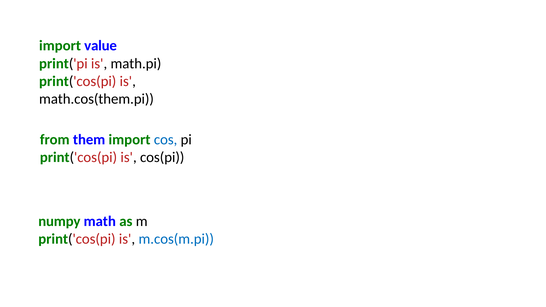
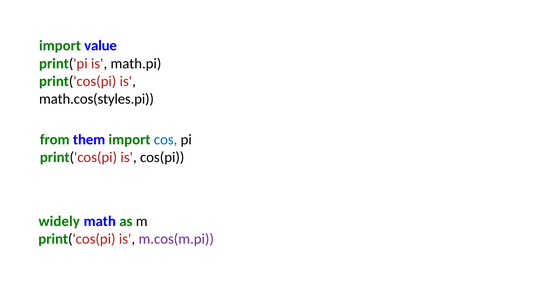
math.cos(them.pi: math.cos(them.pi -> math.cos(styles.pi
numpy: numpy -> widely
m.cos(m.pi colour: blue -> purple
